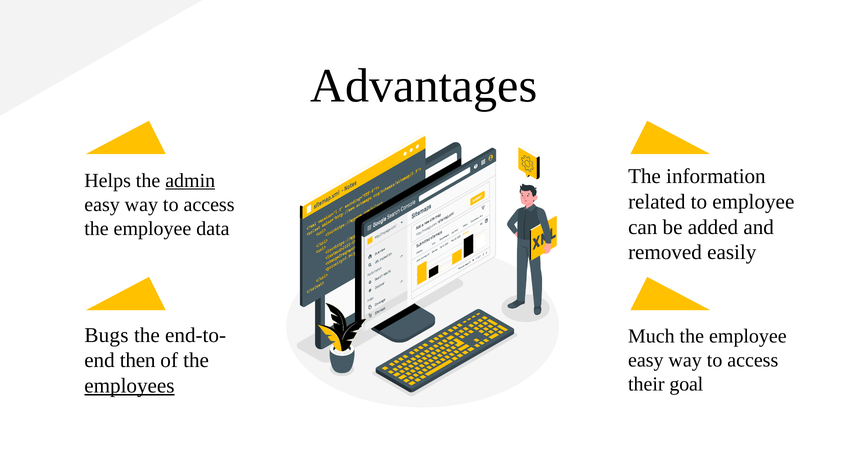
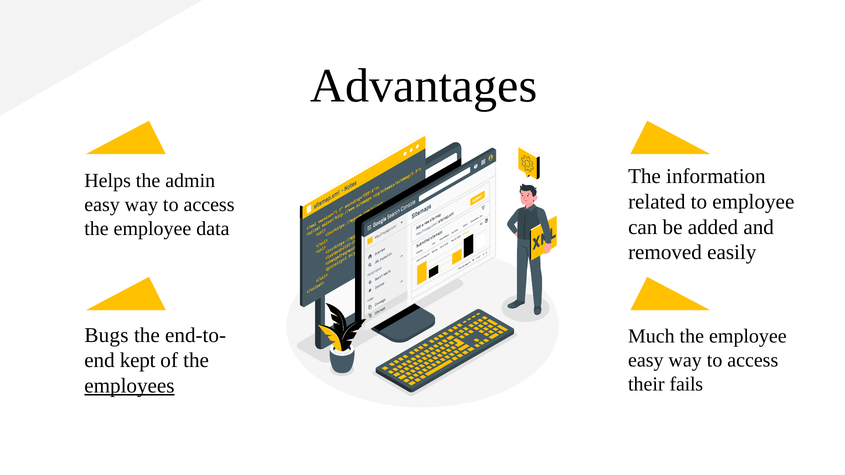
admin underline: present -> none
then: then -> kept
goal: goal -> fails
